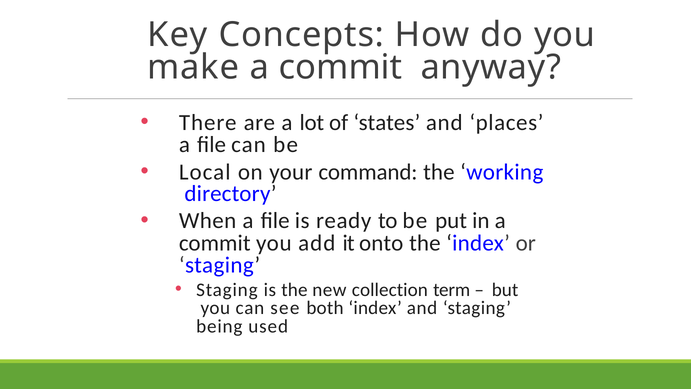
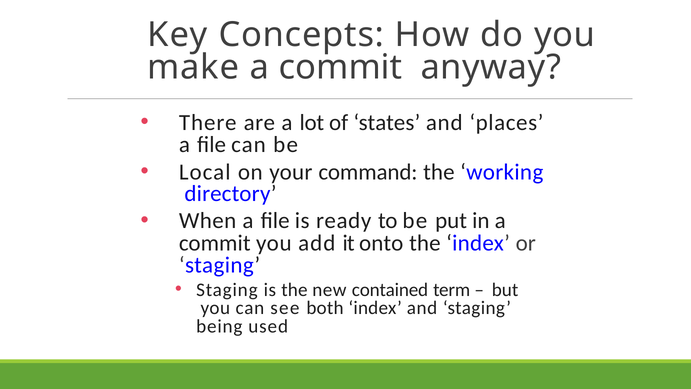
collection: collection -> contained
